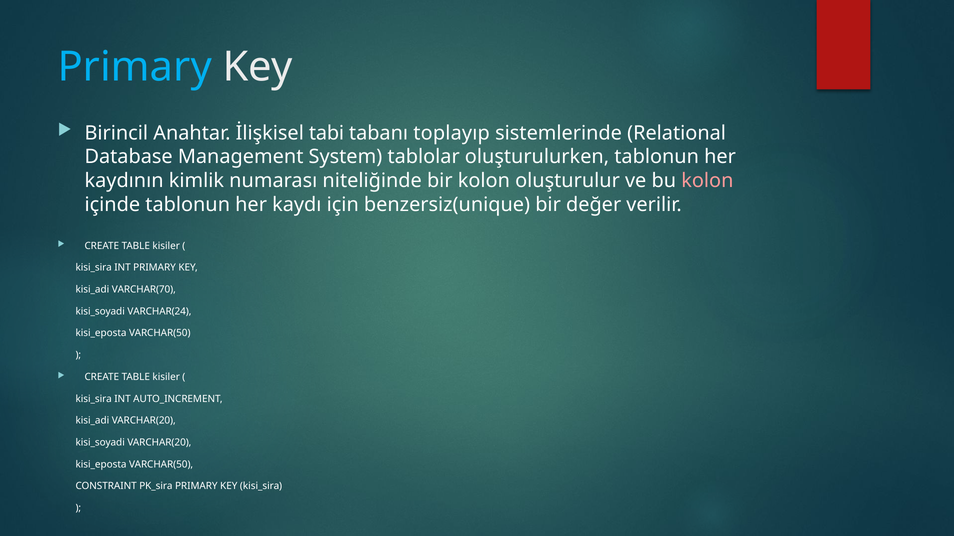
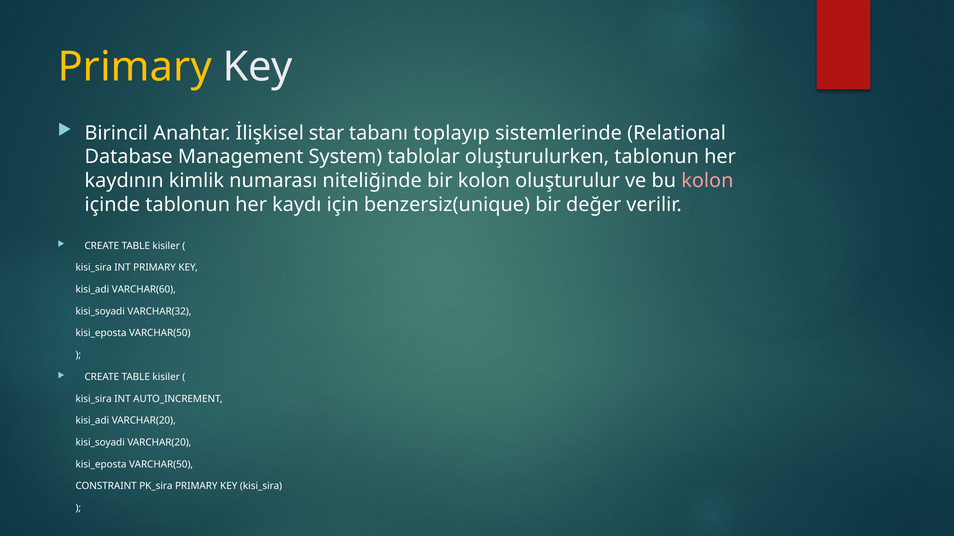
Primary at (135, 67) colour: light blue -> yellow
tabi: tabi -> star
VARCHAR(70: VARCHAR(70 -> VARCHAR(60
VARCHAR(24: VARCHAR(24 -> VARCHAR(32
